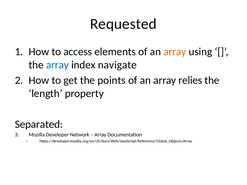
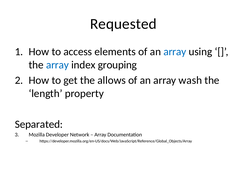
array at (175, 52) colour: orange -> blue
navigate: navigate -> grouping
points: points -> allows
relies: relies -> wash
